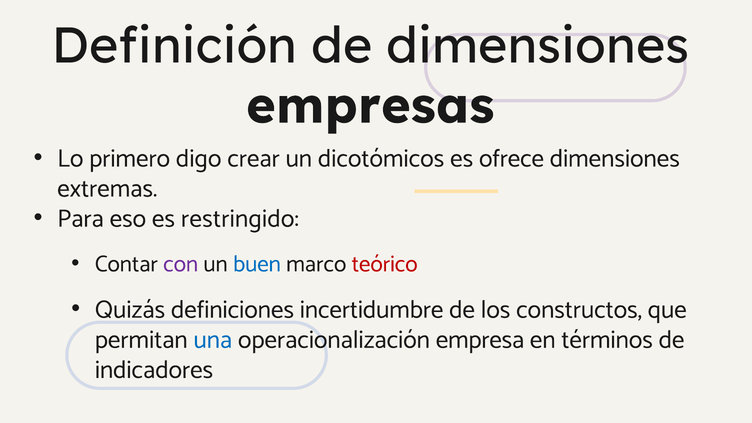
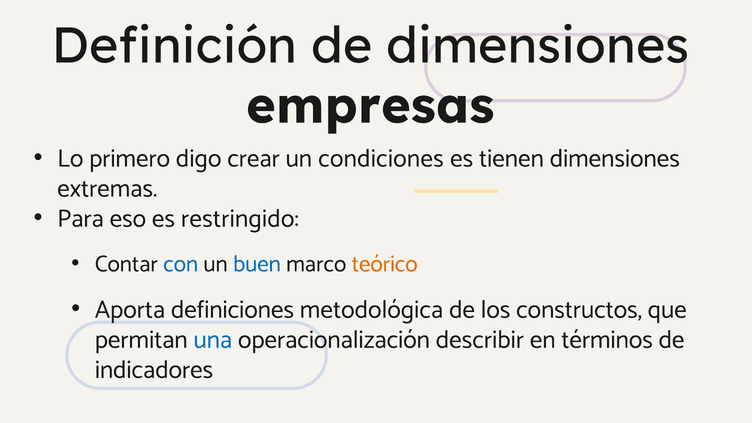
dicotómicos: dicotómicos -> condiciones
ofrece: ofrece -> tienen
con colour: purple -> blue
teórico colour: red -> orange
Quizás: Quizás -> Aporta
incertidumbre: incertidumbre -> metodológica
empresa: empresa -> describir
